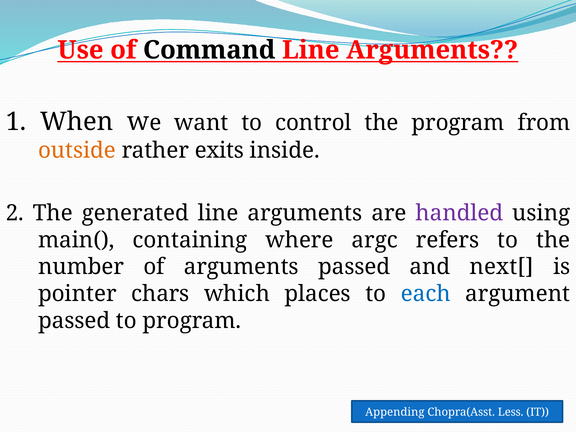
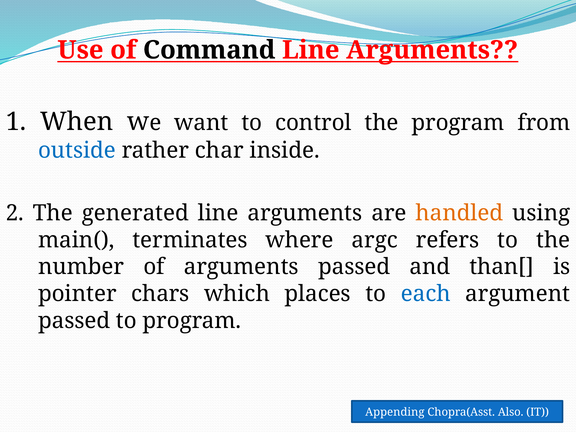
outside colour: orange -> blue
exits: exits -> char
handled colour: purple -> orange
containing: containing -> terminates
next[: next[ -> than[
Less: Less -> Also
